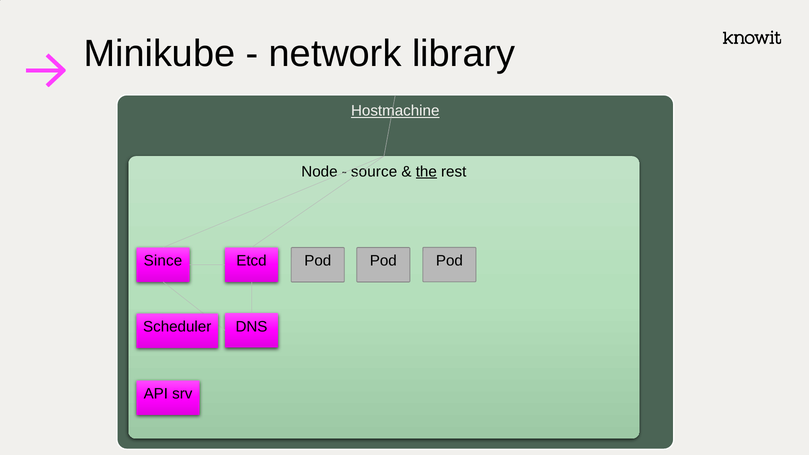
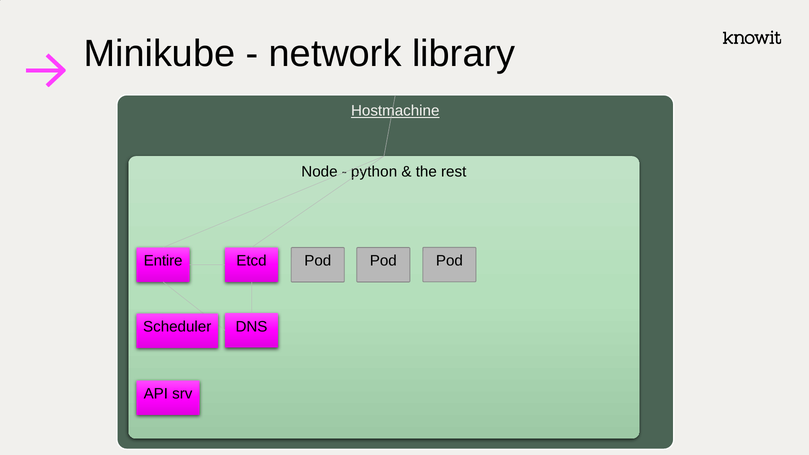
source: source -> python
the underline: present -> none
Since: Since -> Entire
